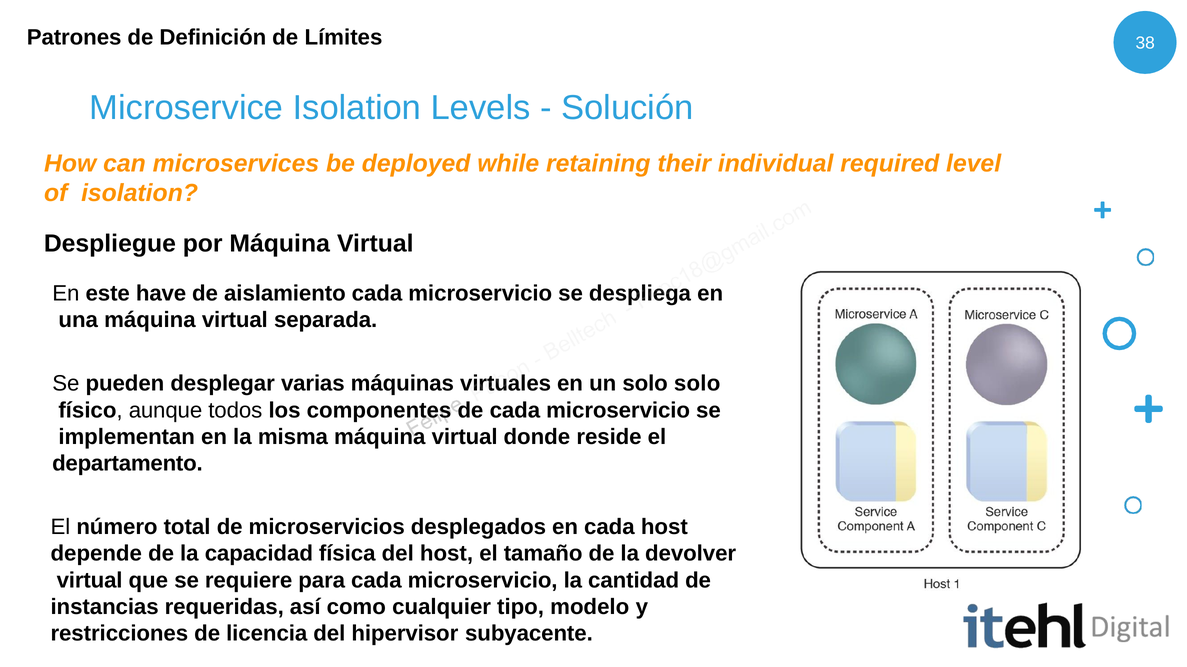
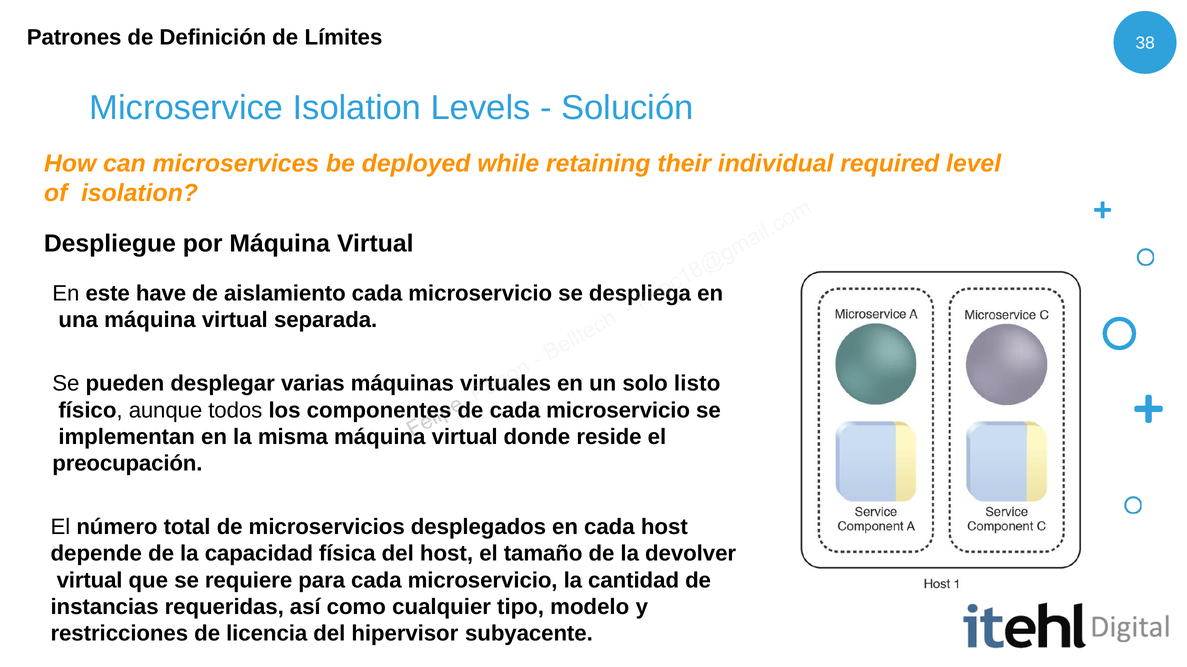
solo solo: solo -> listo
departamento: departamento -> preocupación
